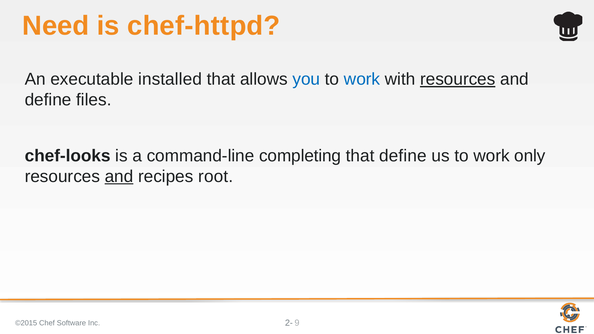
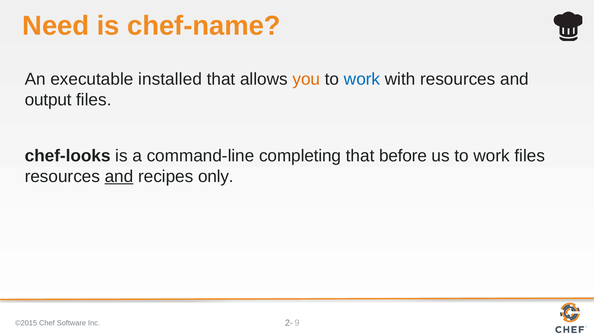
chef-httpd: chef-httpd -> chef-name
you colour: blue -> orange
resources at (458, 79) underline: present -> none
define at (48, 100): define -> output
that define: define -> before
work only: only -> files
root: root -> only
